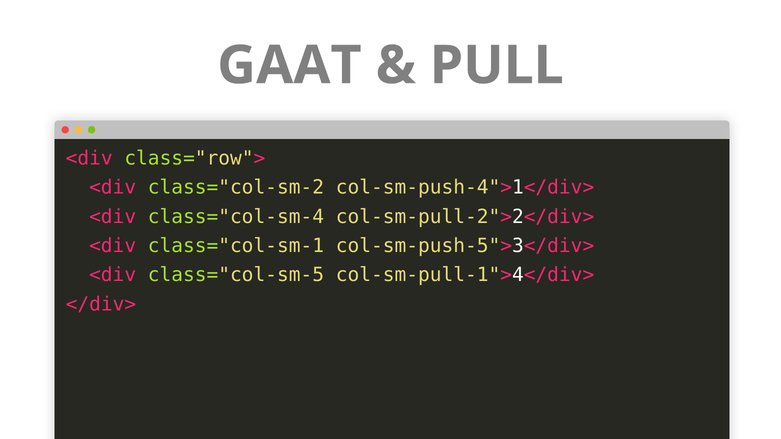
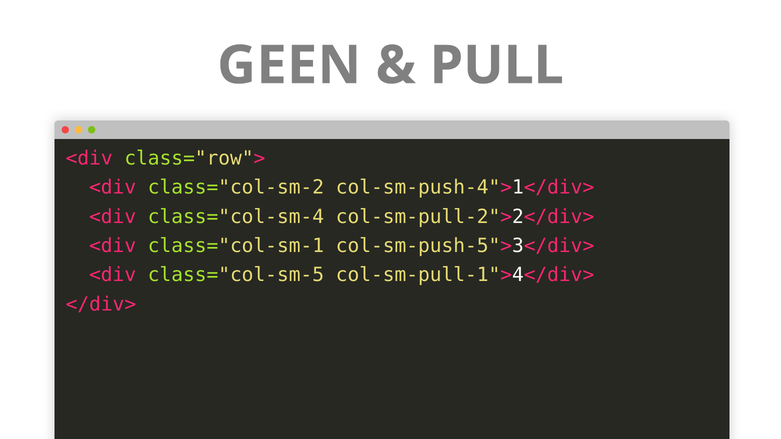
GAAT: GAAT -> GEEN
